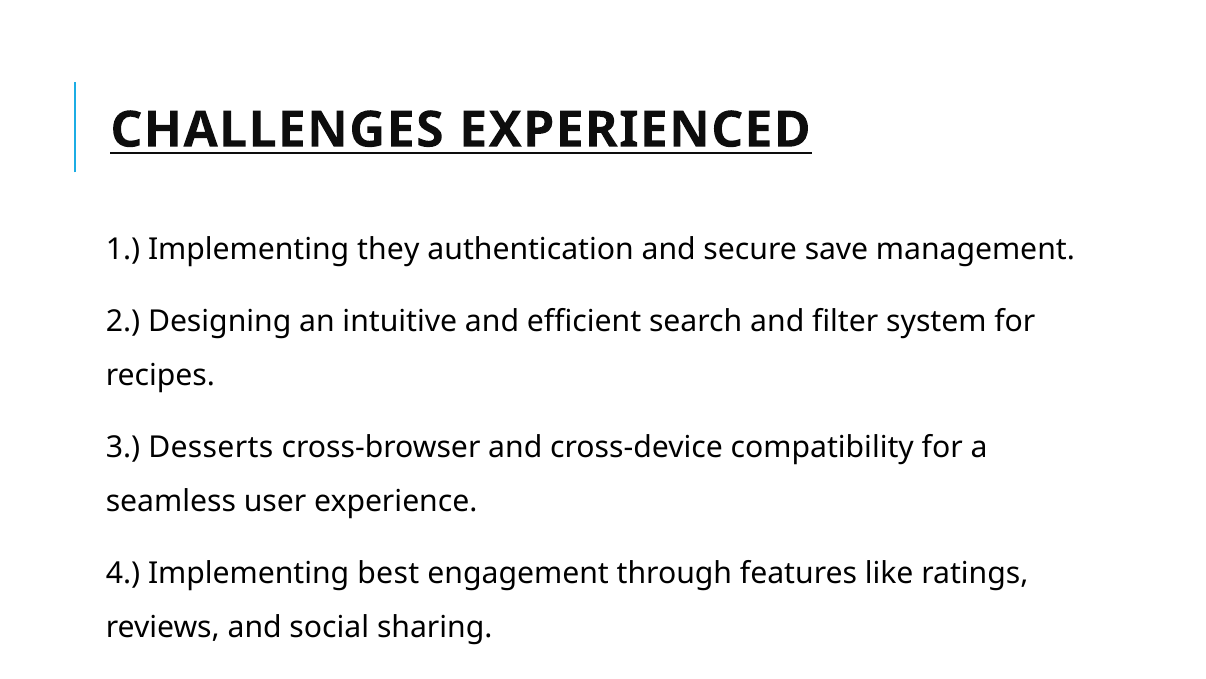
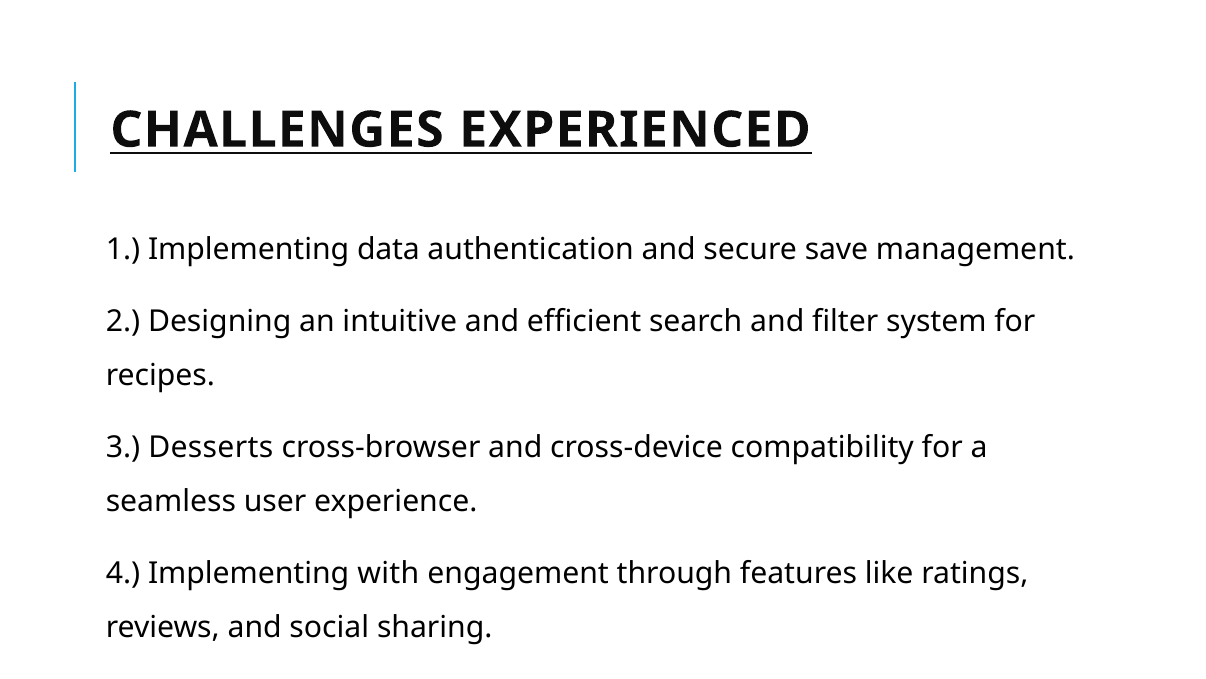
they: they -> data
best: best -> with
